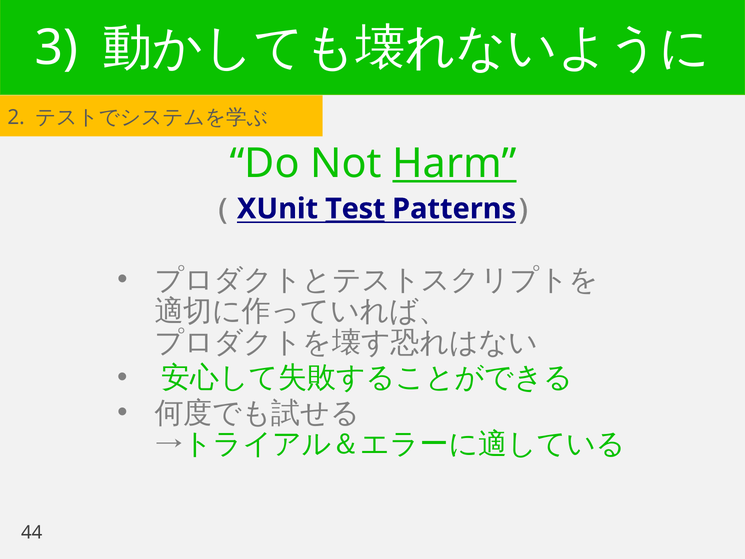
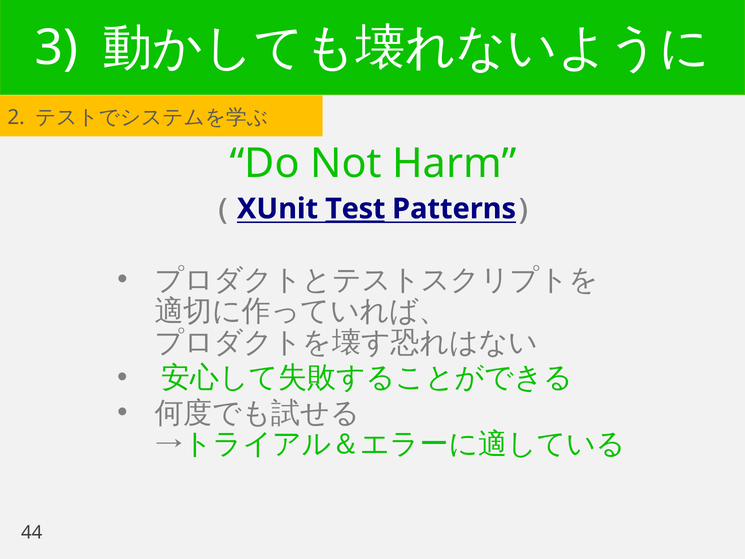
Harm underline: present -> none
